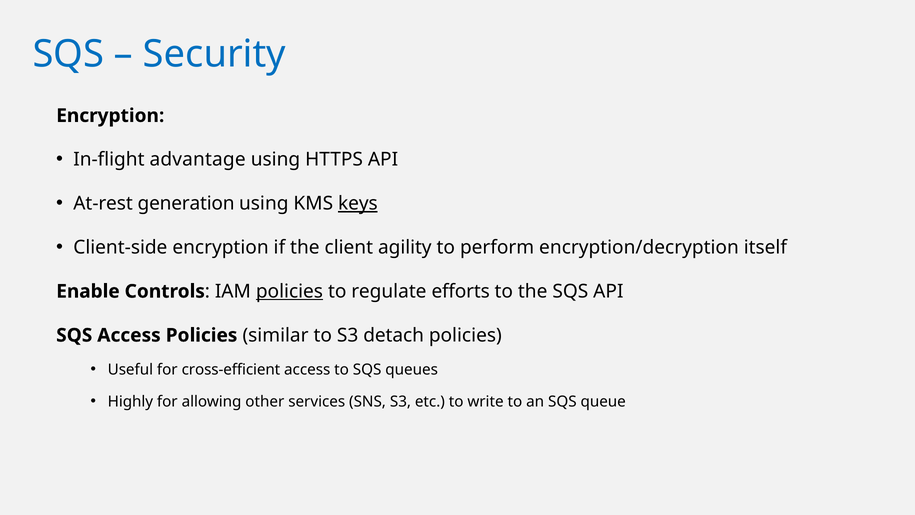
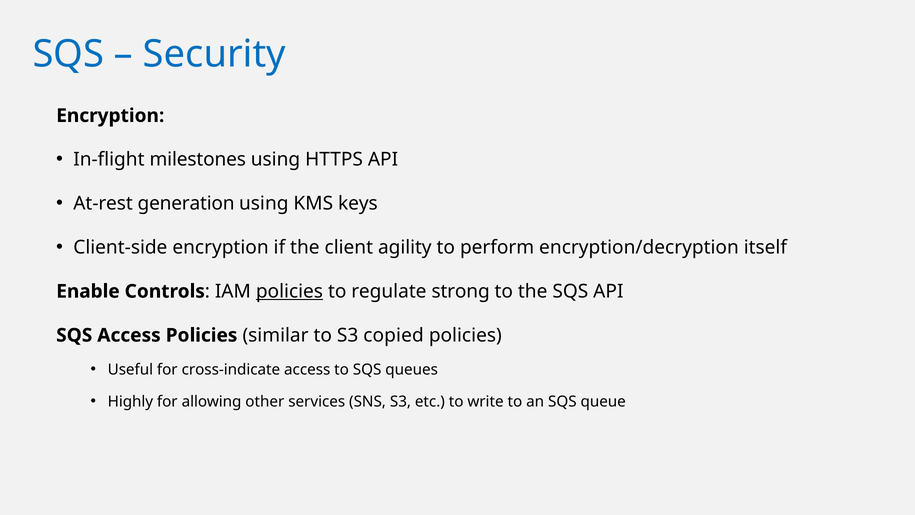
advantage: advantage -> milestones
keys underline: present -> none
efforts: efforts -> strong
detach: detach -> copied
cross-efficient: cross-efficient -> cross-indicate
